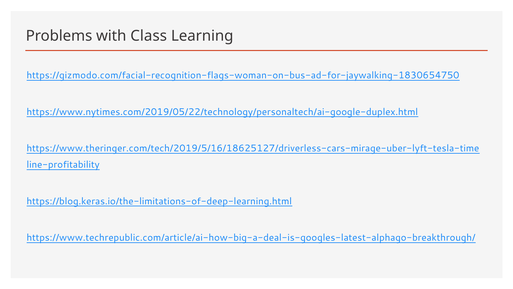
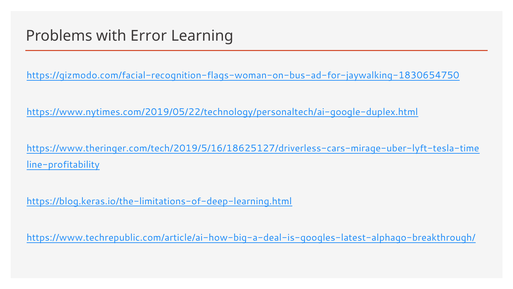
Class: Class -> Error
